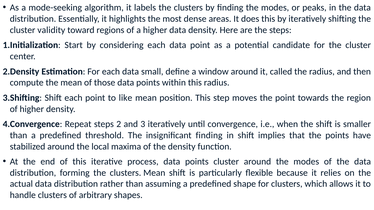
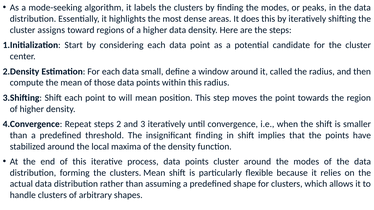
validity: validity -> assigns
like: like -> will
